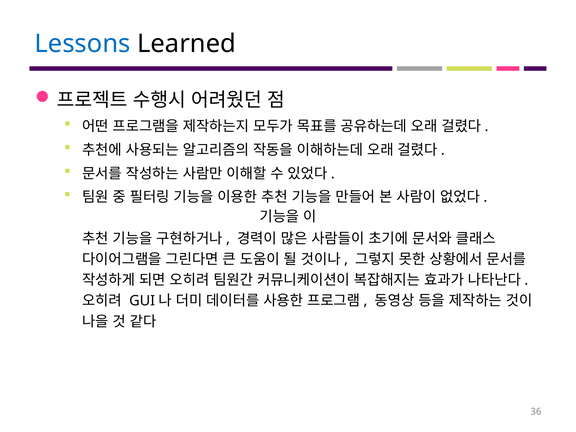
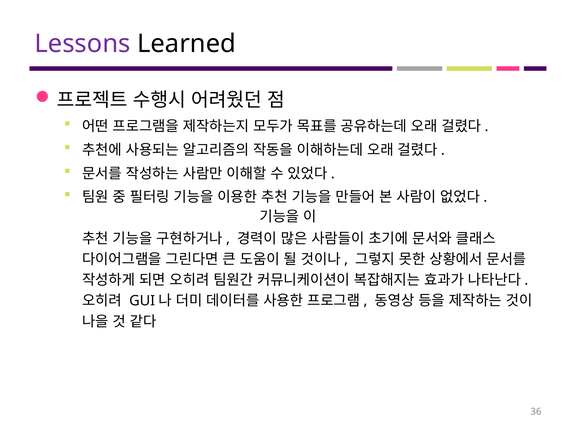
Lessons colour: blue -> purple
